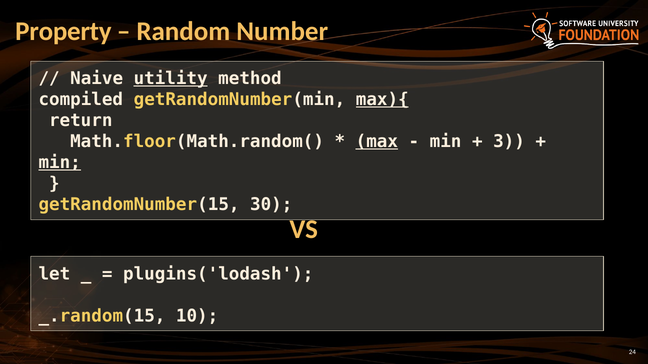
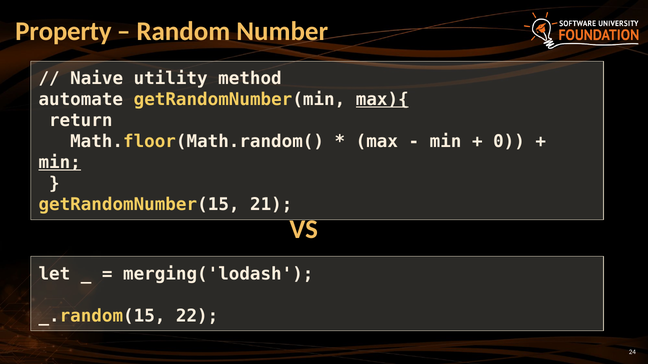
utility underline: present -> none
compiled: compiled -> automate
max underline: present -> none
3: 3 -> 0
30: 30 -> 21
plugins('lodash: plugins('lodash -> merging('lodash
10: 10 -> 22
